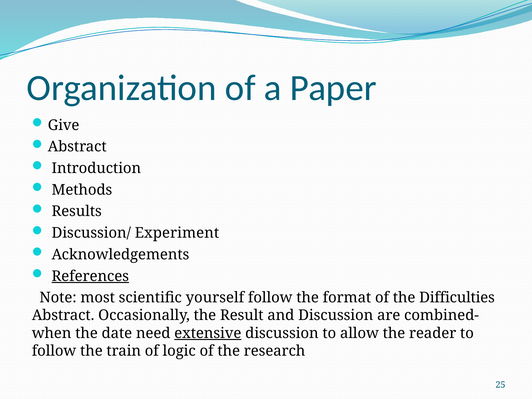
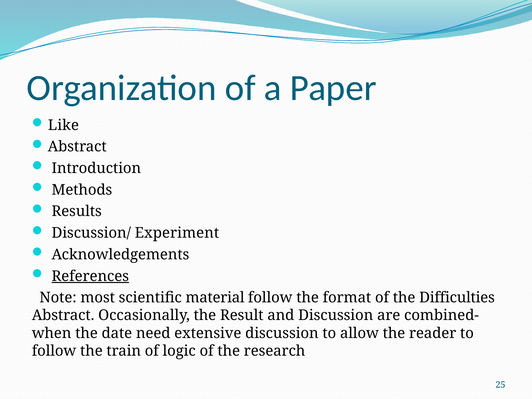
Give: Give -> Like
yourself: yourself -> material
extensive underline: present -> none
